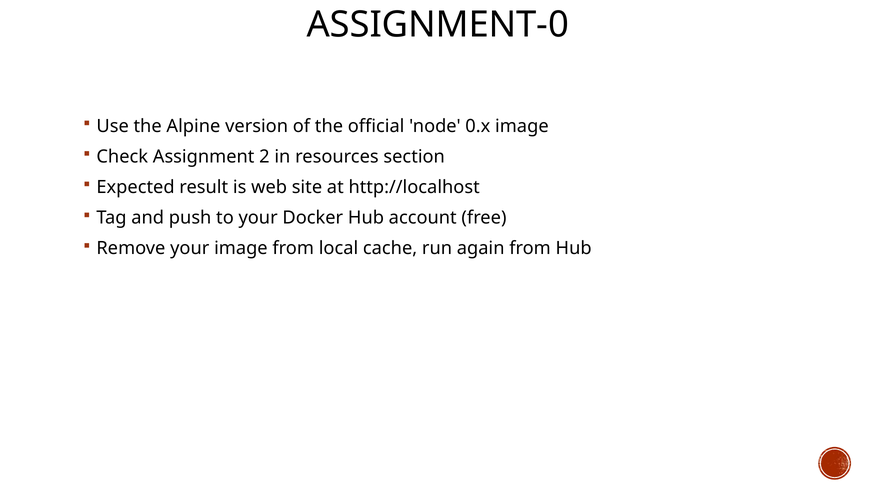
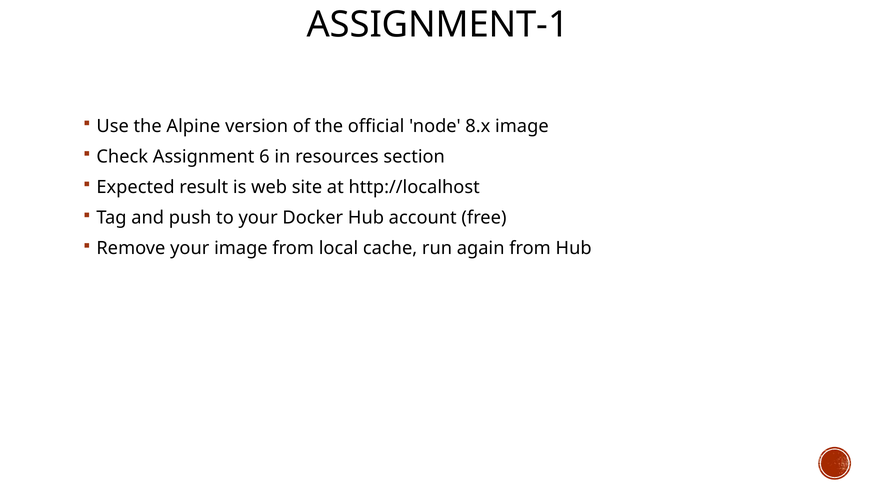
ASSIGNMENT-0: ASSIGNMENT-0 -> ASSIGNMENT-1
0.x: 0.x -> 8.x
2: 2 -> 6
